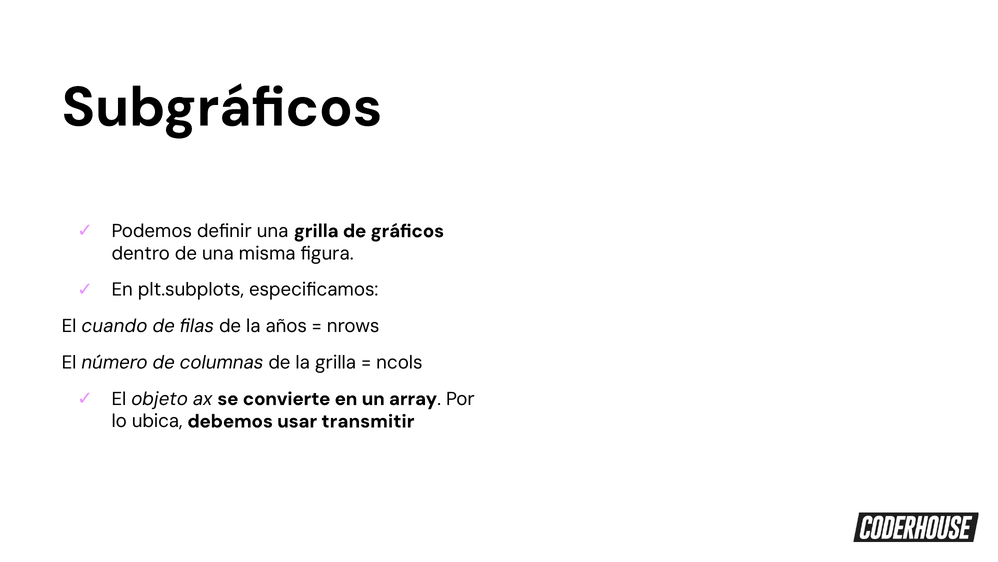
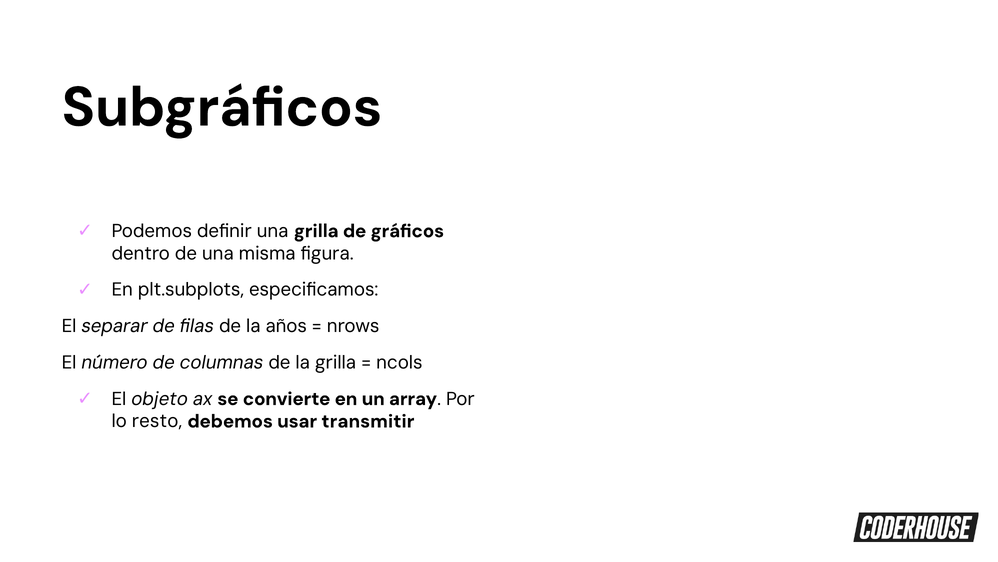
cuando: cuando -> separar
ubica: ubica -> resto
